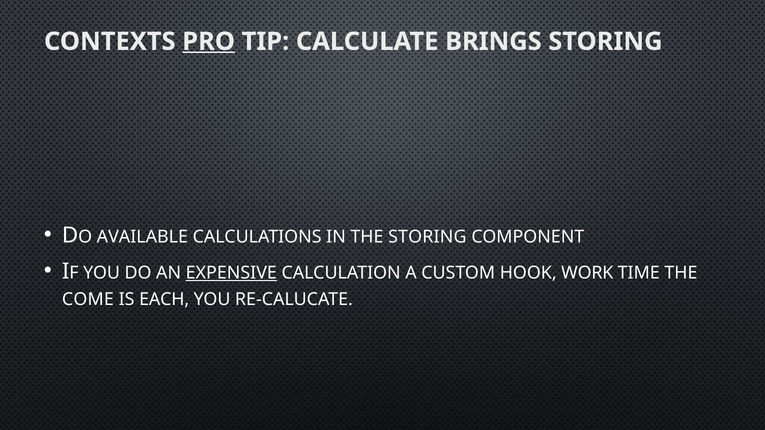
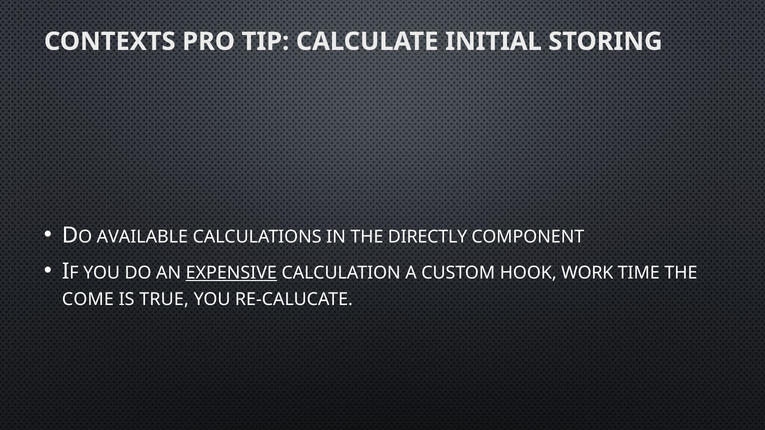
PRO underline: present -> none
BRINGS: BRINGS -> INITIAL
THE STORING: STORING -> DIRECTLY
EACH: EACH -> TRUE
